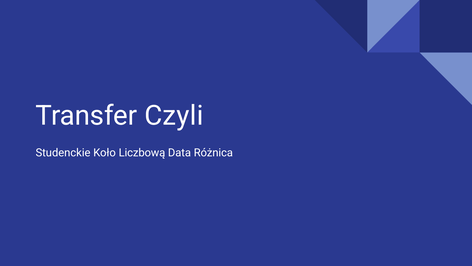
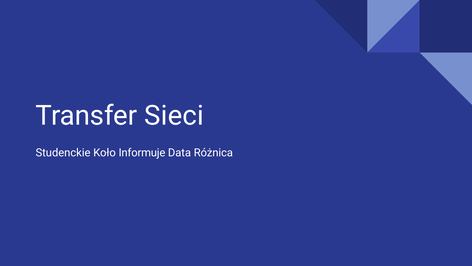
Czyli: Czyli -> Sieci
Liczbową: Liczbową -> Informuje
